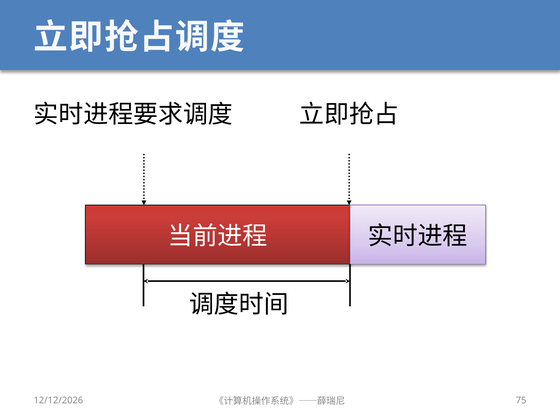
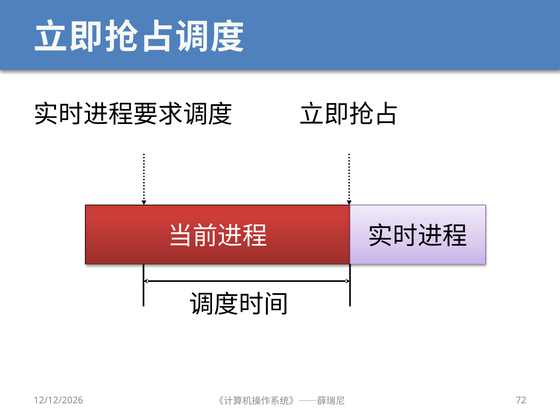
75: 75 -> 72
